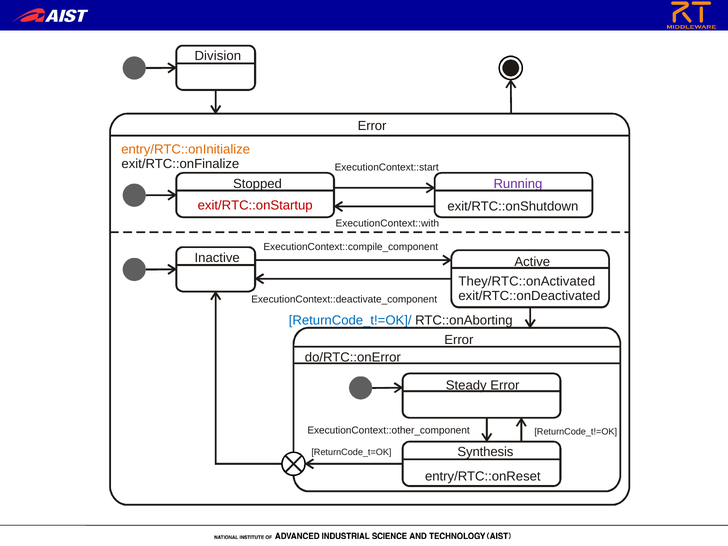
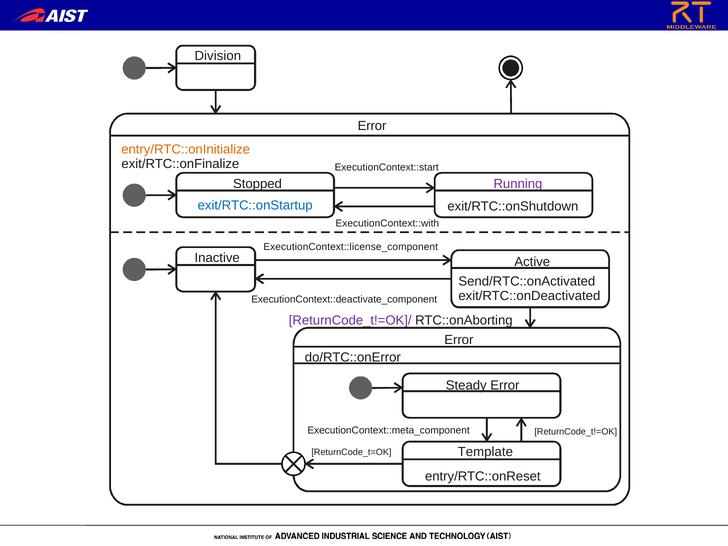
exit/RTC::onStartup colour: red -> blue
ExecutionContext::compile_component: ExecutionContext::compile_component -> ExecutionContext::license_component
They/RTC::onActivated: They/RTC::onActivated -> Send/RTC::onActivated
ReturnCode_t!=OK]/ colour: blue -> purple
ExecutionContext::other_component: ExecutionContext::other_component -> ExecutionContext::meta_component
Synthesis: Synthesis -> Template
